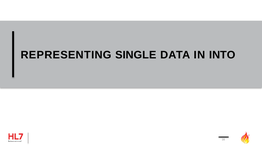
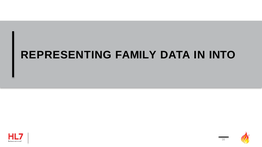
SINGLE: SINGLE -> FAMILY
